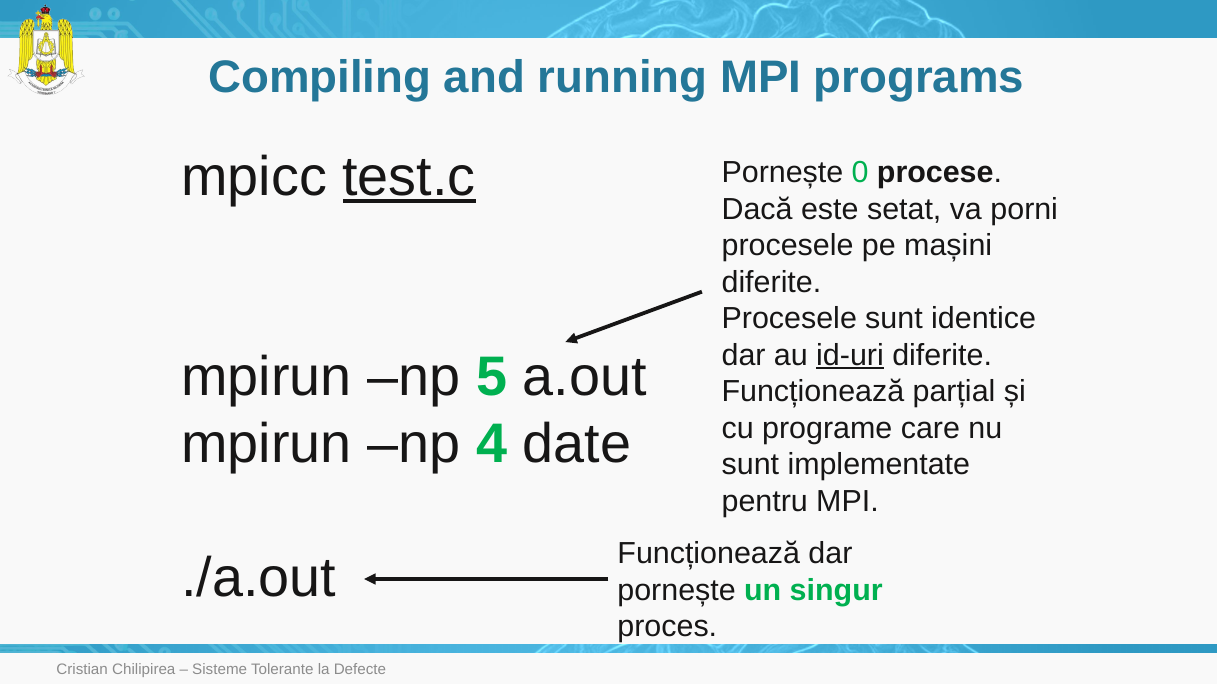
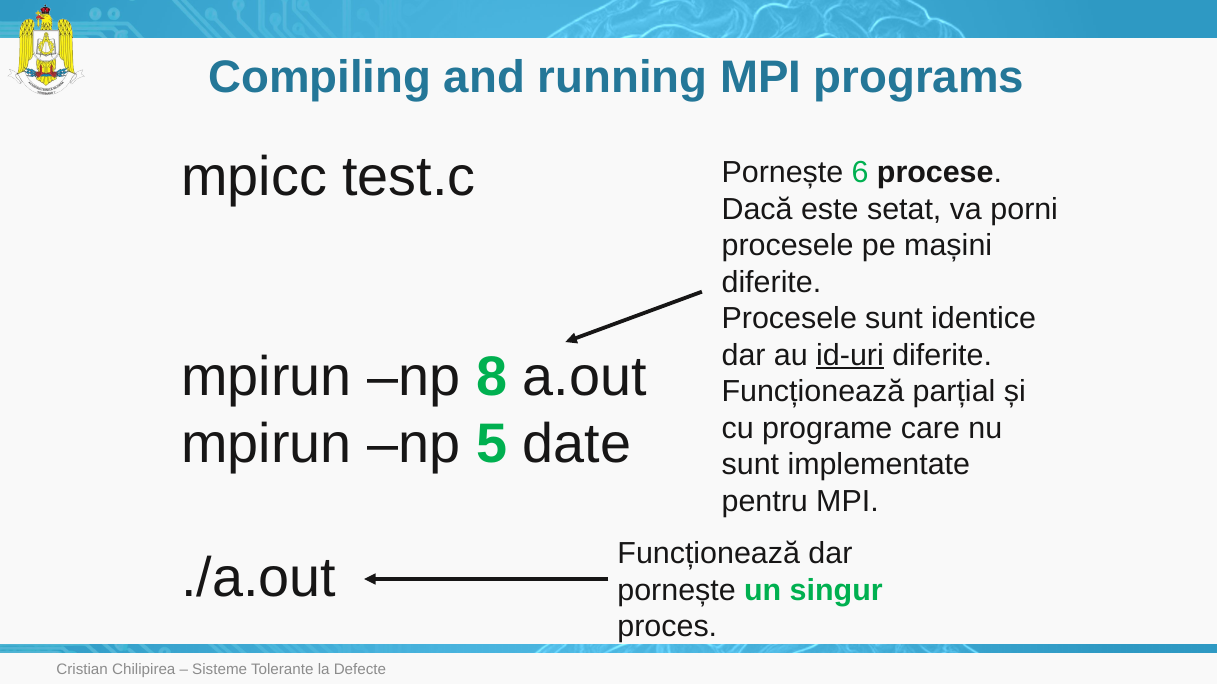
test.c underline: present -> none
0: 0 -> 6
5: 5 -> 8
4: 4 -> 5
